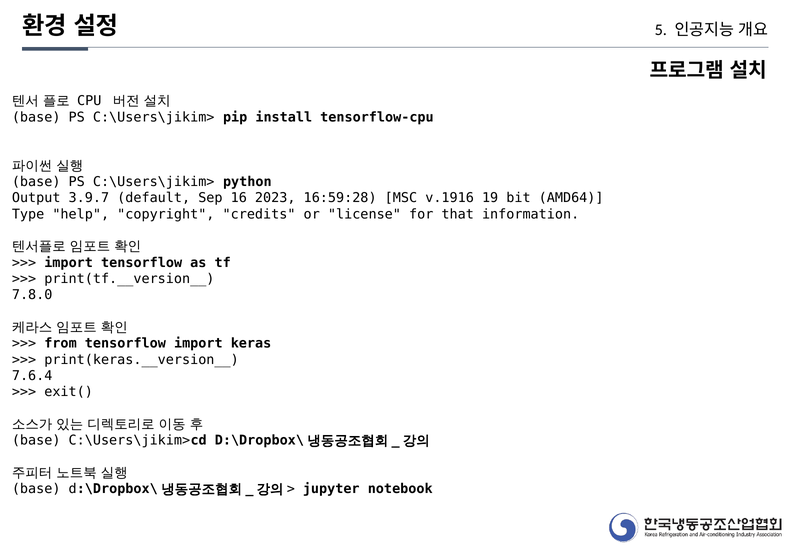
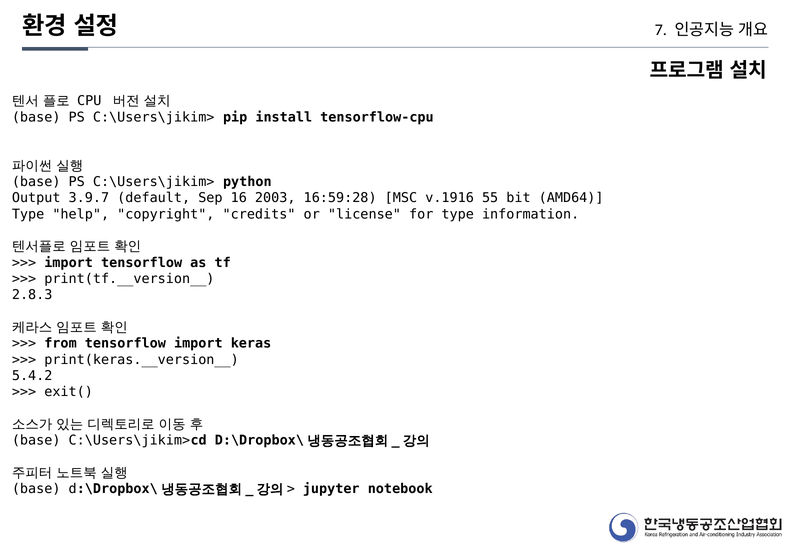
5: 5 -> 7
2023: 2023 -> 2003
19: 19 -> 55
for that: that -> type
7.8.0: 7.8.0 -> 2.8.3
7.6.4: 7.6.4 -> 5.4.2
